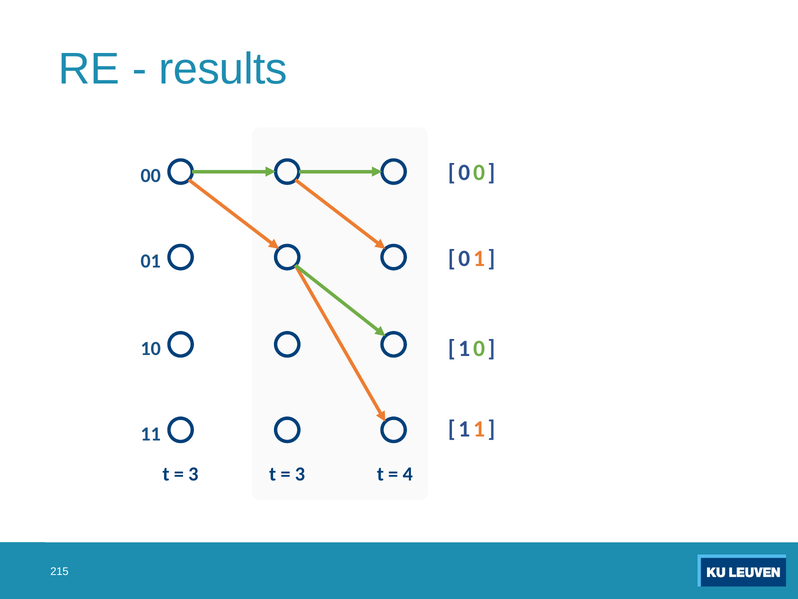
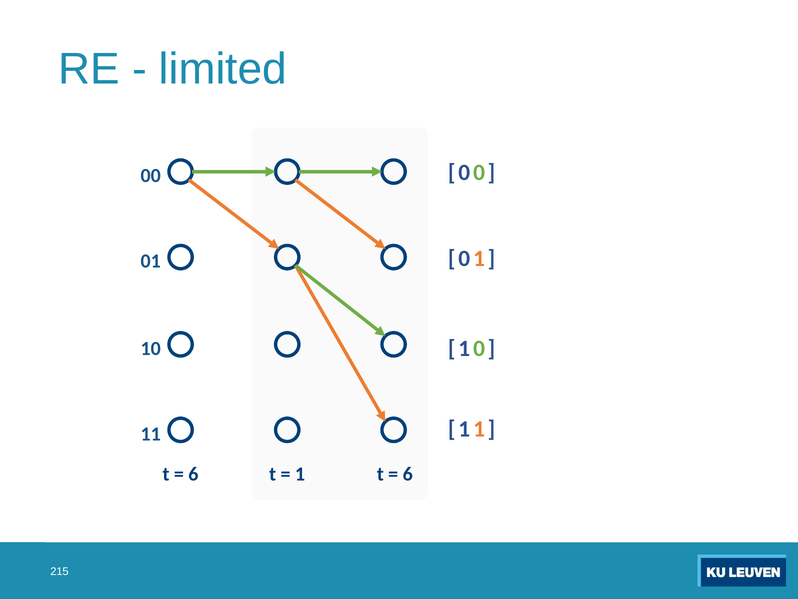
results: results -> limited
3 at (193, 474): 3 -> 6
3 at (300, 474): 3 -> 1
4 at (408, 474): 4 -> 6
